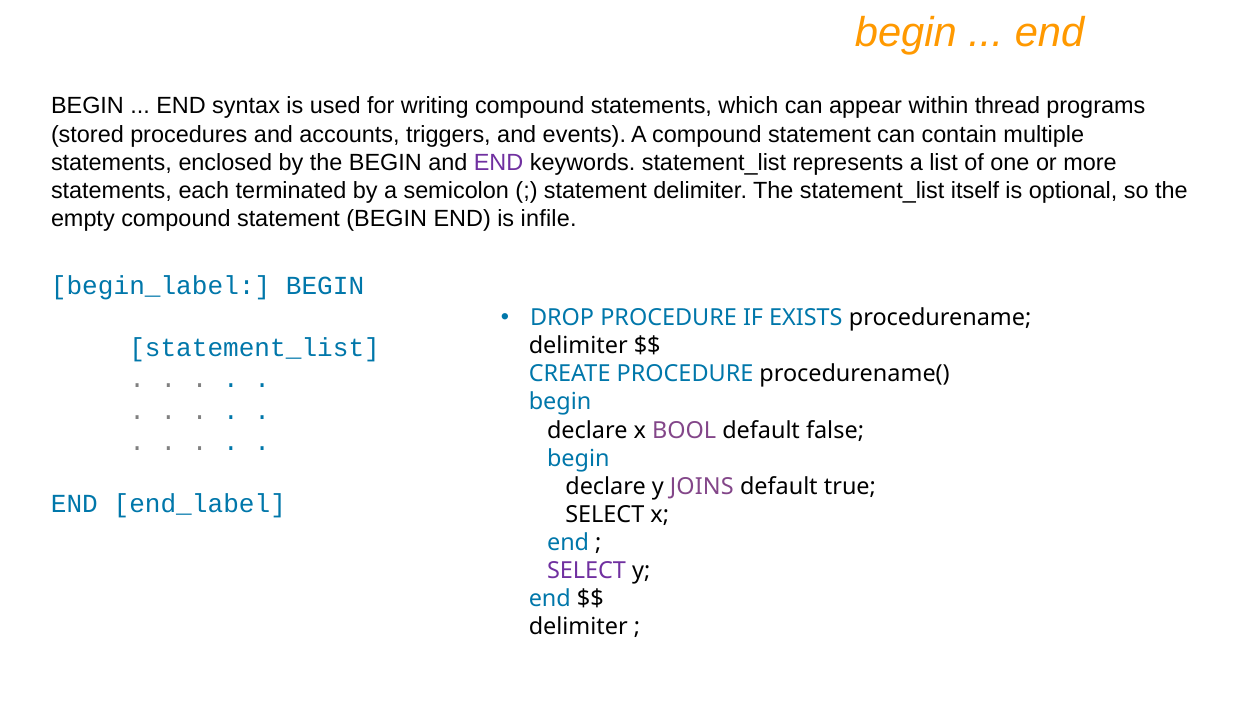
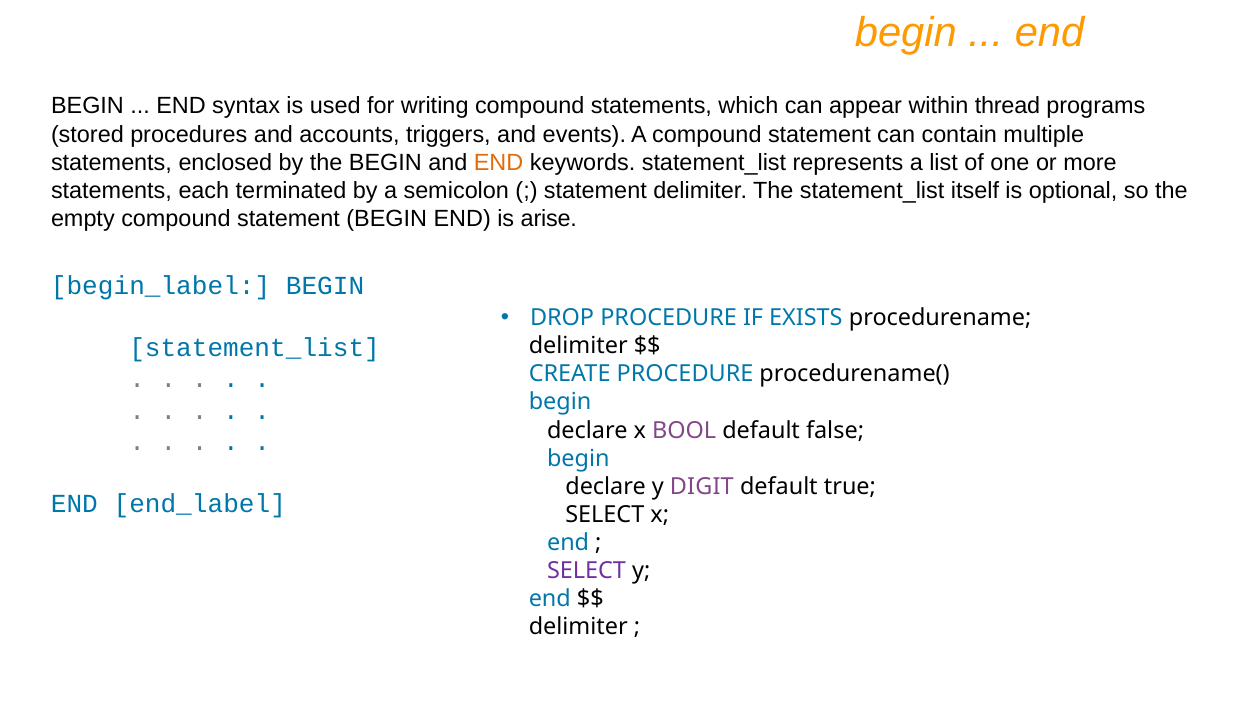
END at (499, 162) colour: purple -> orange
infile: infile -> arise
JOINS: JOINS -> DIGIT
